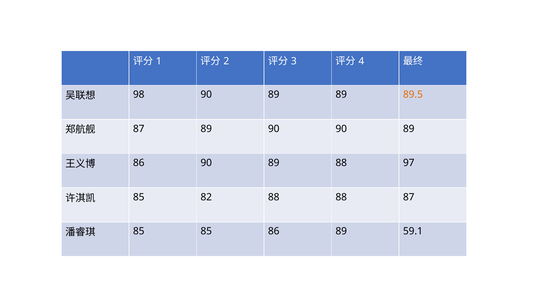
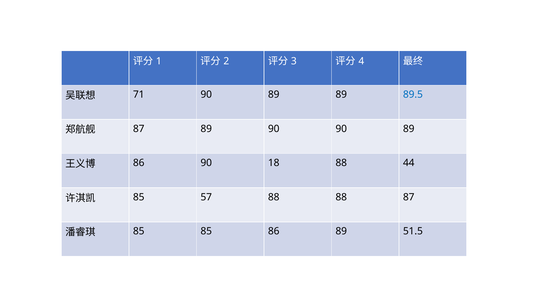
98: 98 -> 71
89.5 colour: orange -> blue
86 90 89: 89 -> 18
97: 97 -> 44
82: 82 -> 57
59.1: 59.1 -> 51.5
